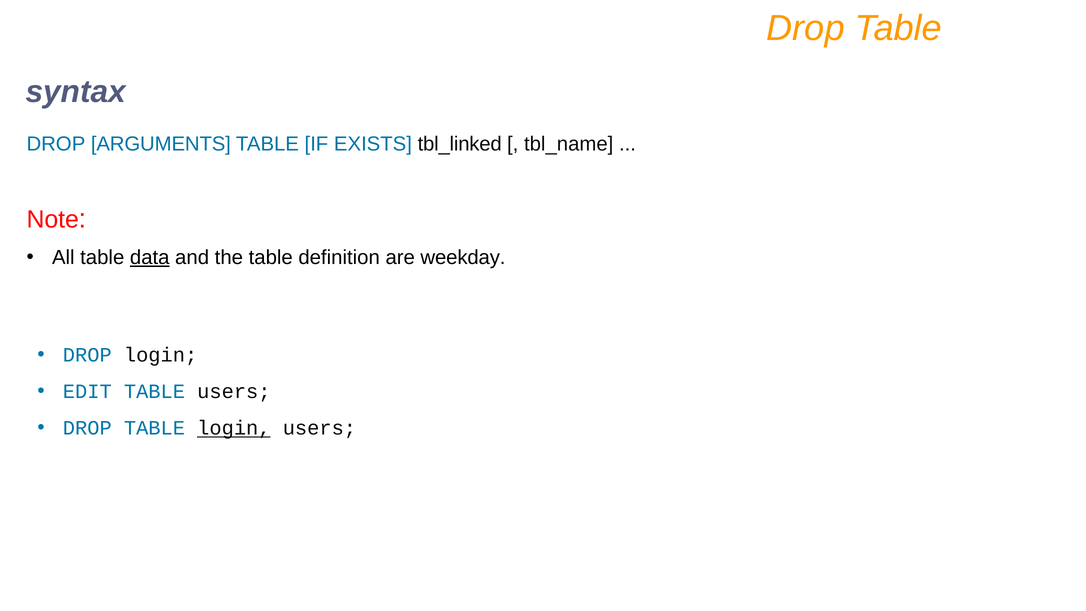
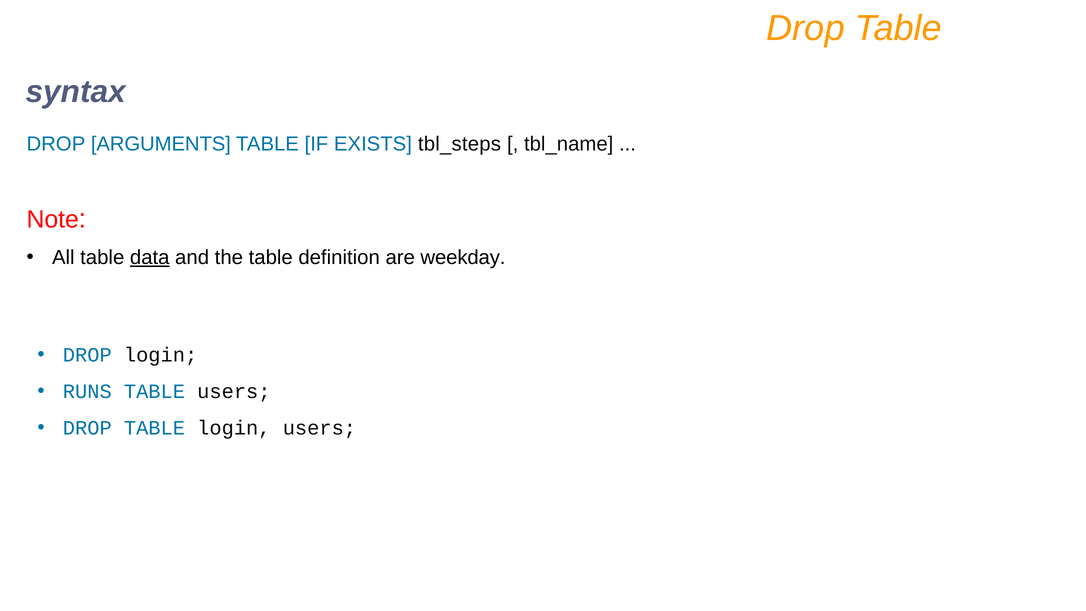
tbl_linked: tbl_linked -> tbl_steps
EDIT: EDIT -> RUNS
login at (234, 428) underline: present -> none
